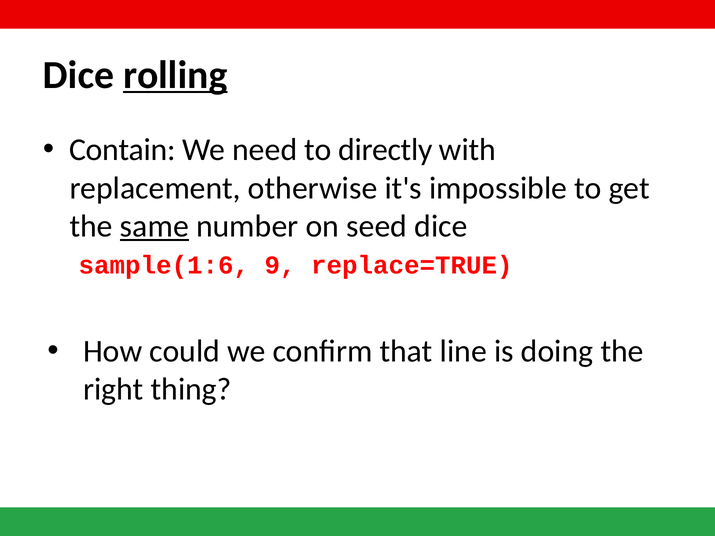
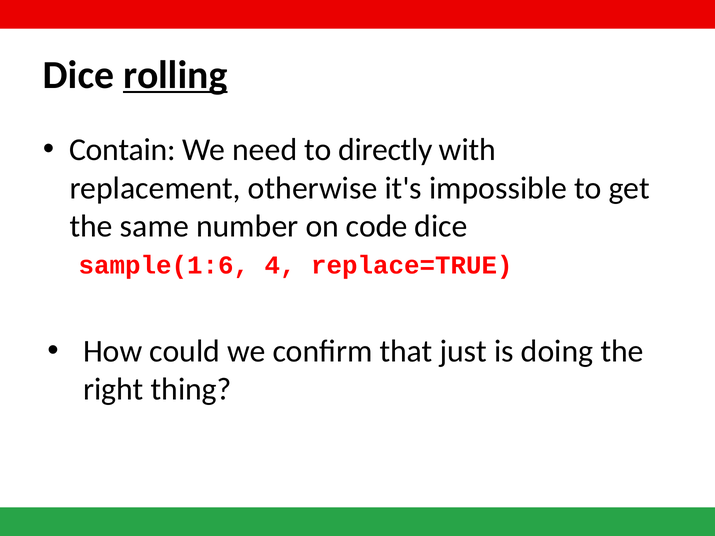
same underline: present -> none
seed: seed -> code
9: 9 -> 4
line: line -> just
